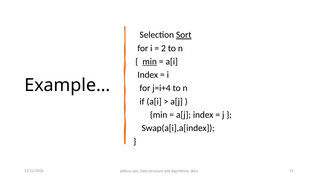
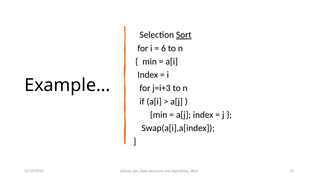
2: 2 -> 6
min at (150, 61) underline: present -> none
j=i+4: j=i+4 -> j=i+3
